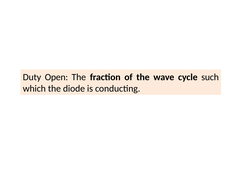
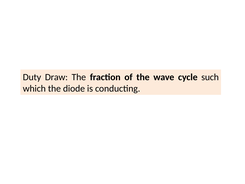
Open: Open -> Draw
